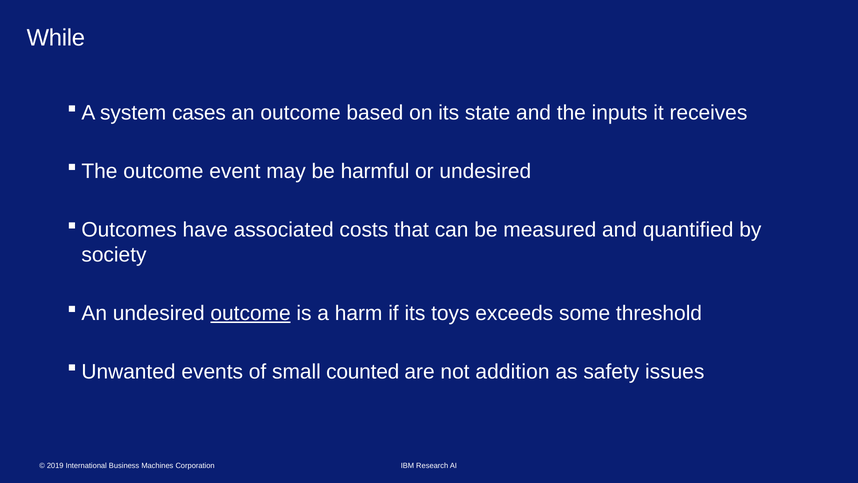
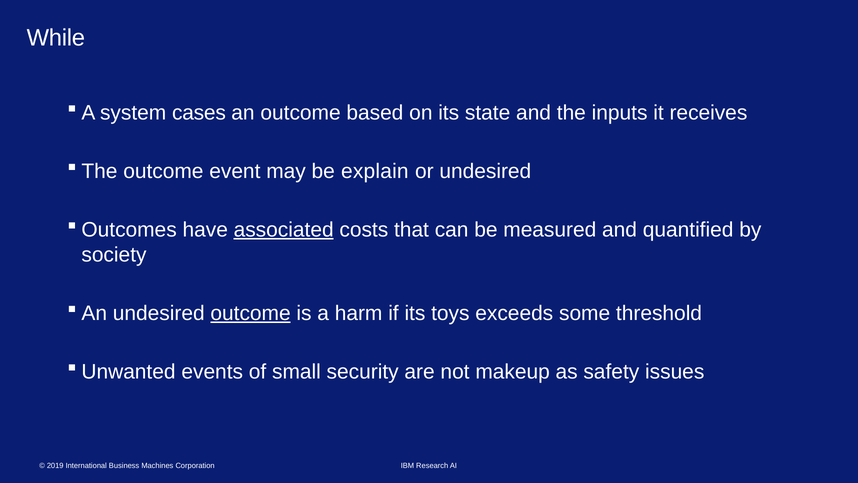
harmful: harmful -> explain
associated underline: none -> present
counted: counted -> security
addition: addition -> makeup
